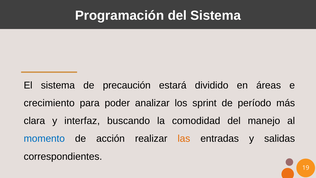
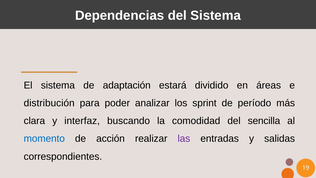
Programación: Programación -> Dependencias
precaución: precaución -> adaptación
crecimiento: crecimiento -> distribución
manejo: manejo -> sencilla
las colour: orange -> purple
